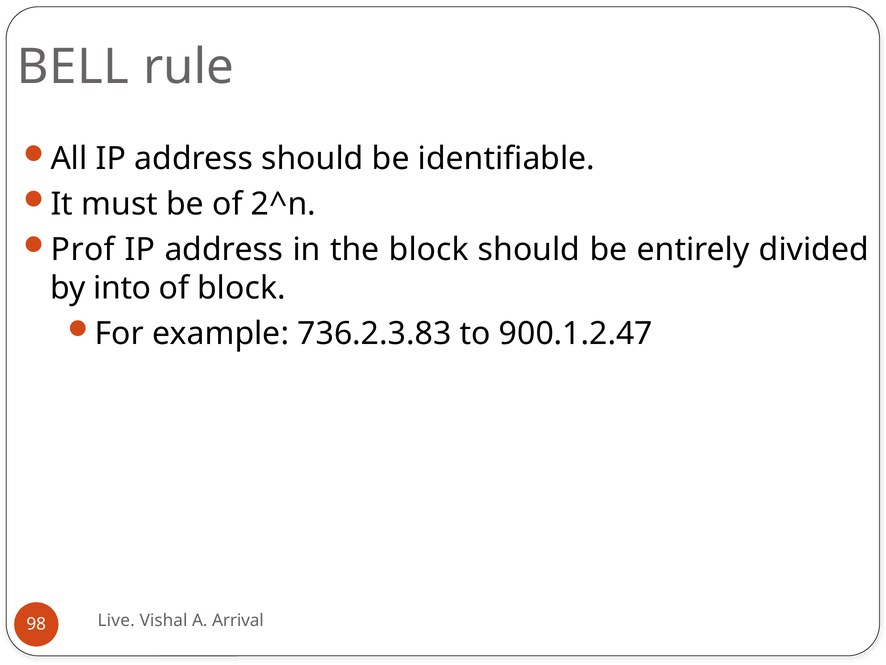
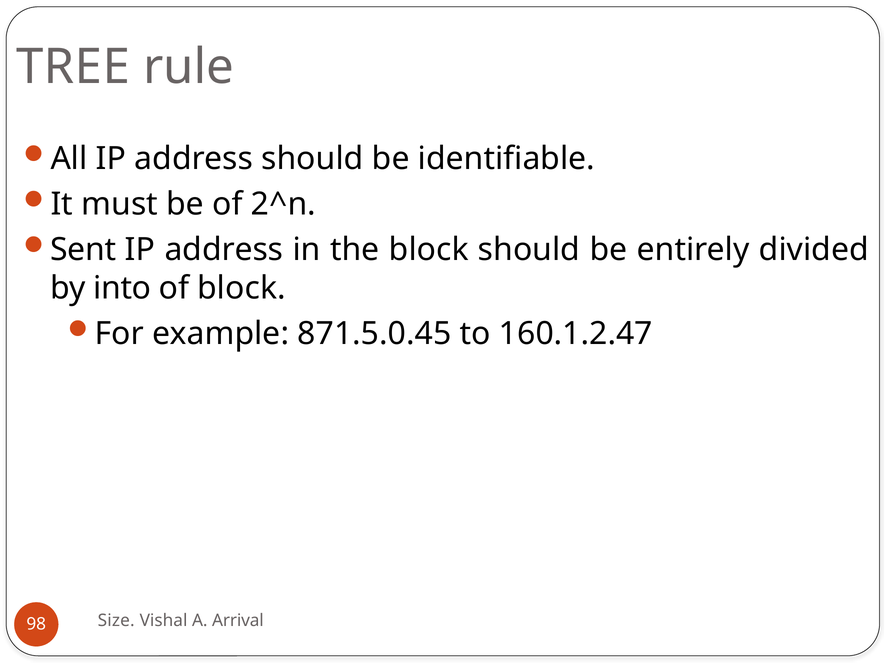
BELL: BELL -> TREE
Prof: Prof -> Sent
736.2.3.83: 736.2.3.83 -> 871.5.0.45
900.1.2.47: 900.1.2.47 -> 160.1.2.47
Live: Live -> Size
